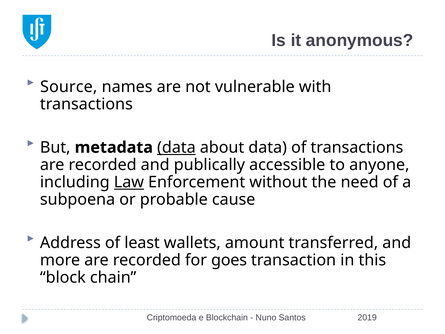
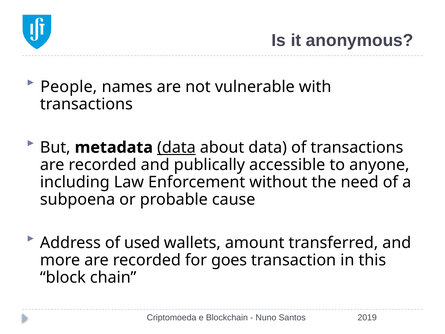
Source: Source -> People
Law underline: present -> none
least: least -> used
